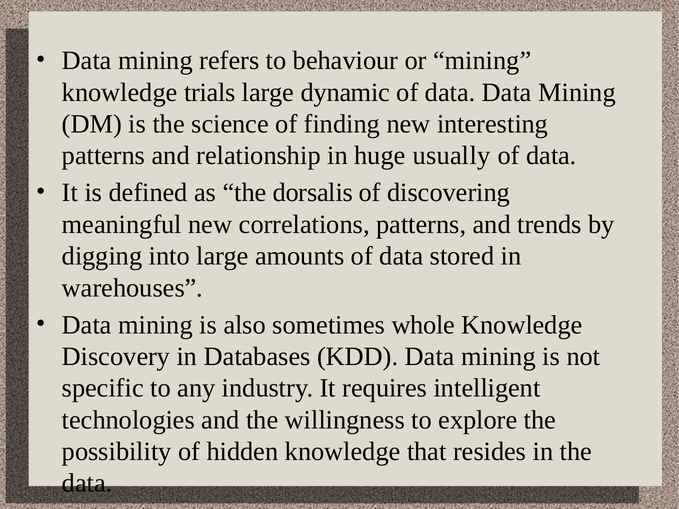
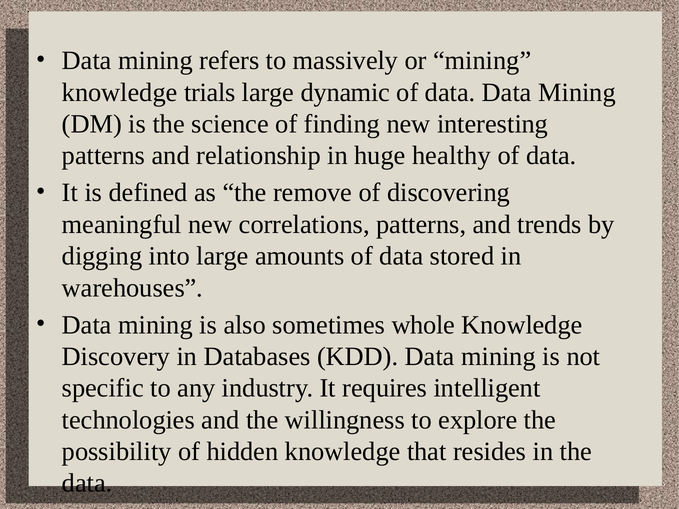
behaviour: behaviour -> massively
usually: usually -> healthy
dorsalis: dorsalis -> remove
